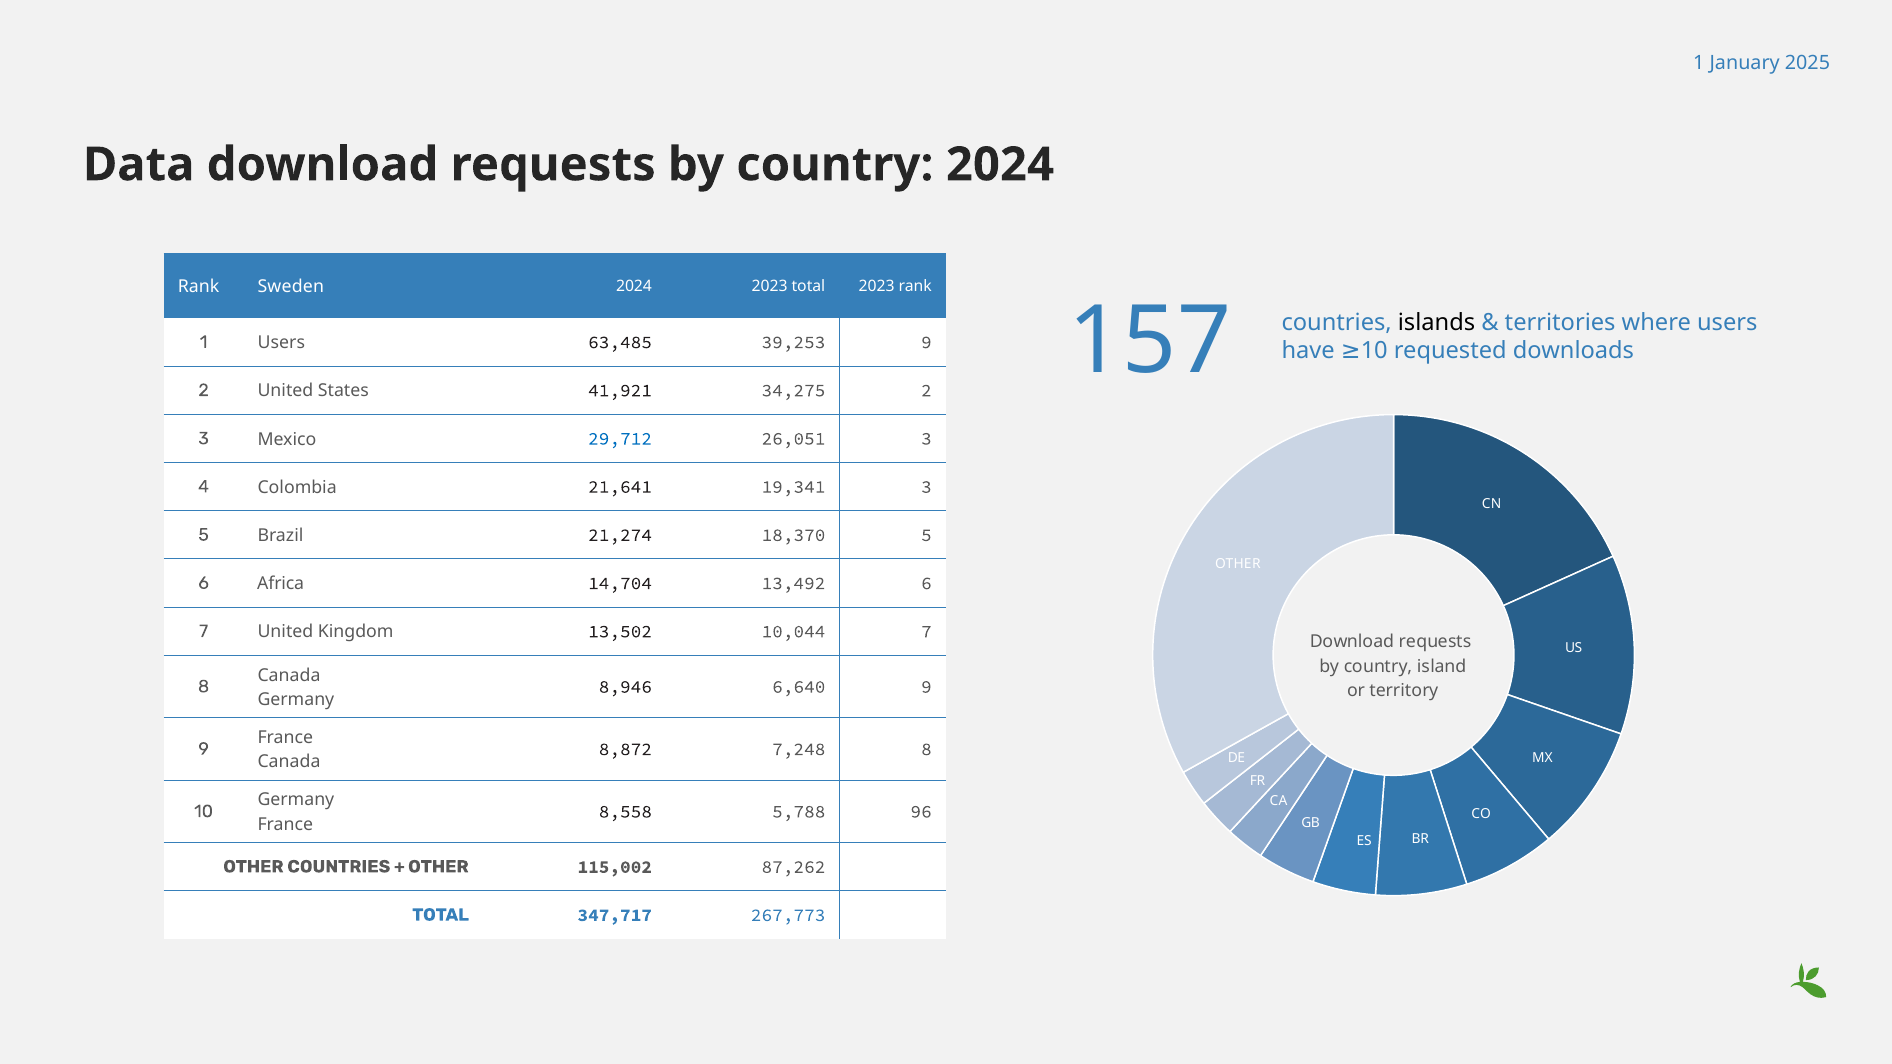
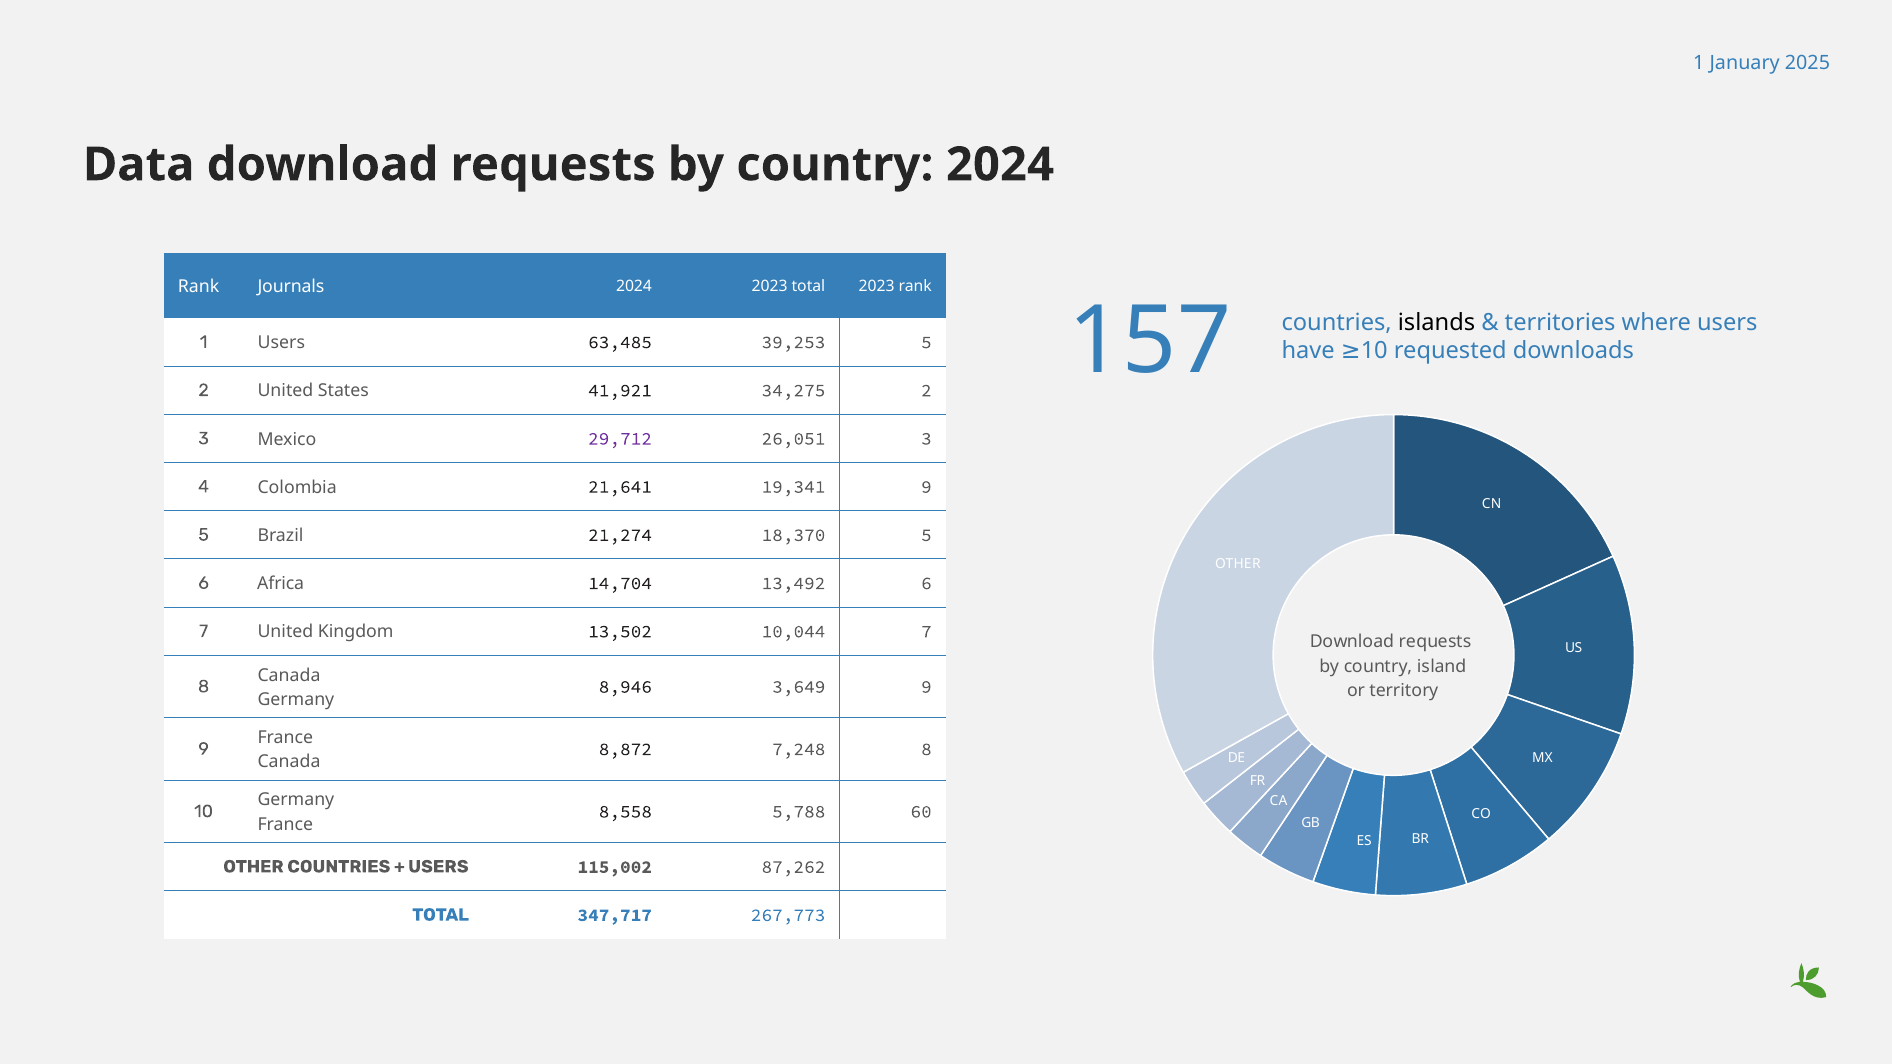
Sweden: Sweden -> Journals
39,253 9: 9 -> 5
29,712 colour: blue -> purple
19,341 3: 3 -> 9
6,640: 6,640 -> 3,649
96: 96 -> 60
OTHER at (438, 867): OTHER -> USERS
